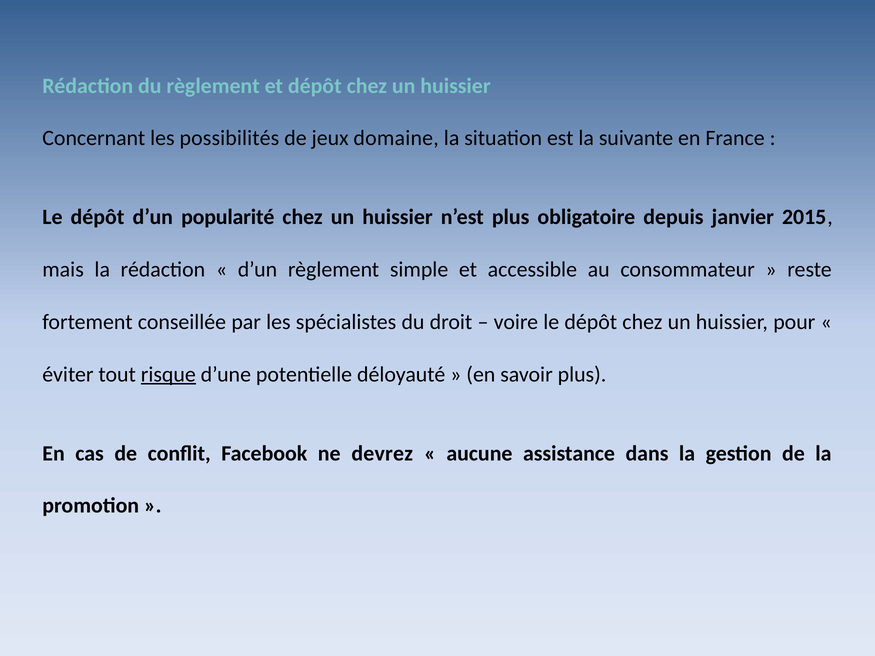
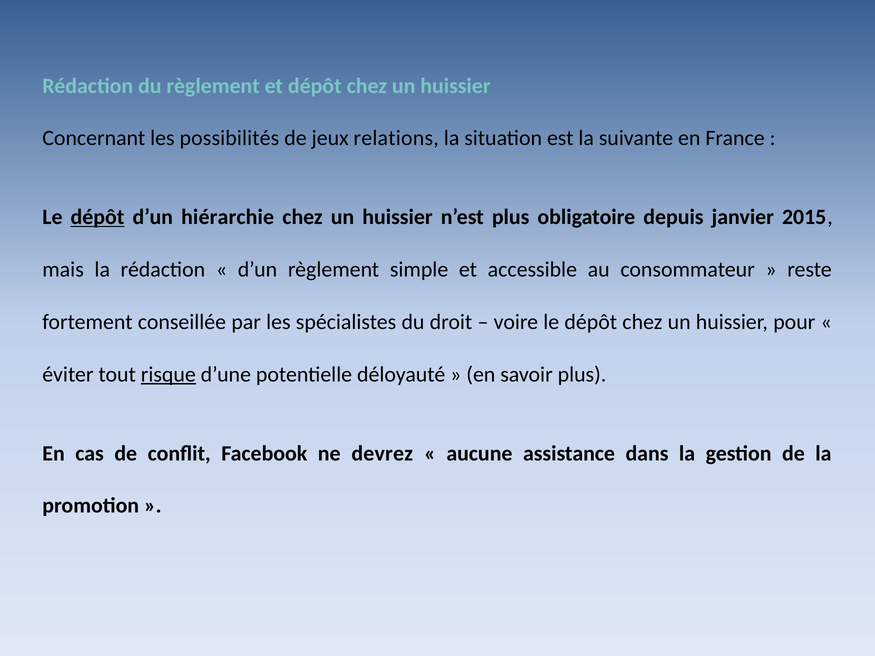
domaine: domaine -> relations
dépôt at (97, 217) underline: none -> present
popularité: popularité -> hiérarchie
